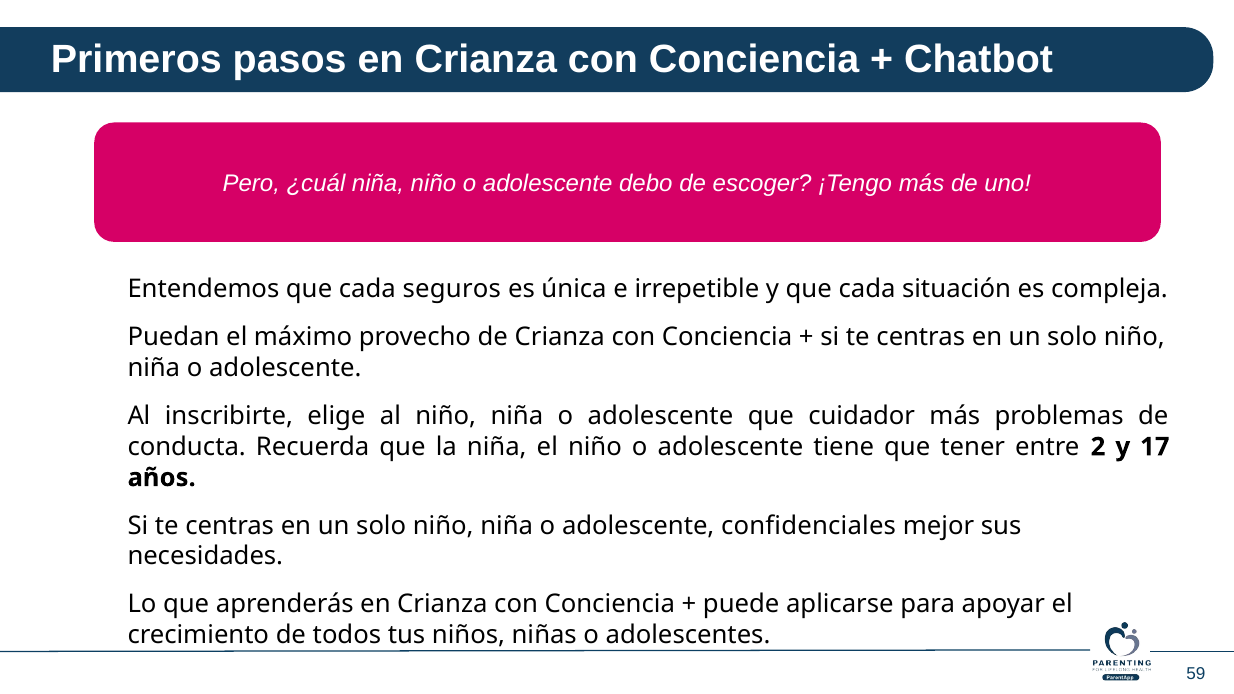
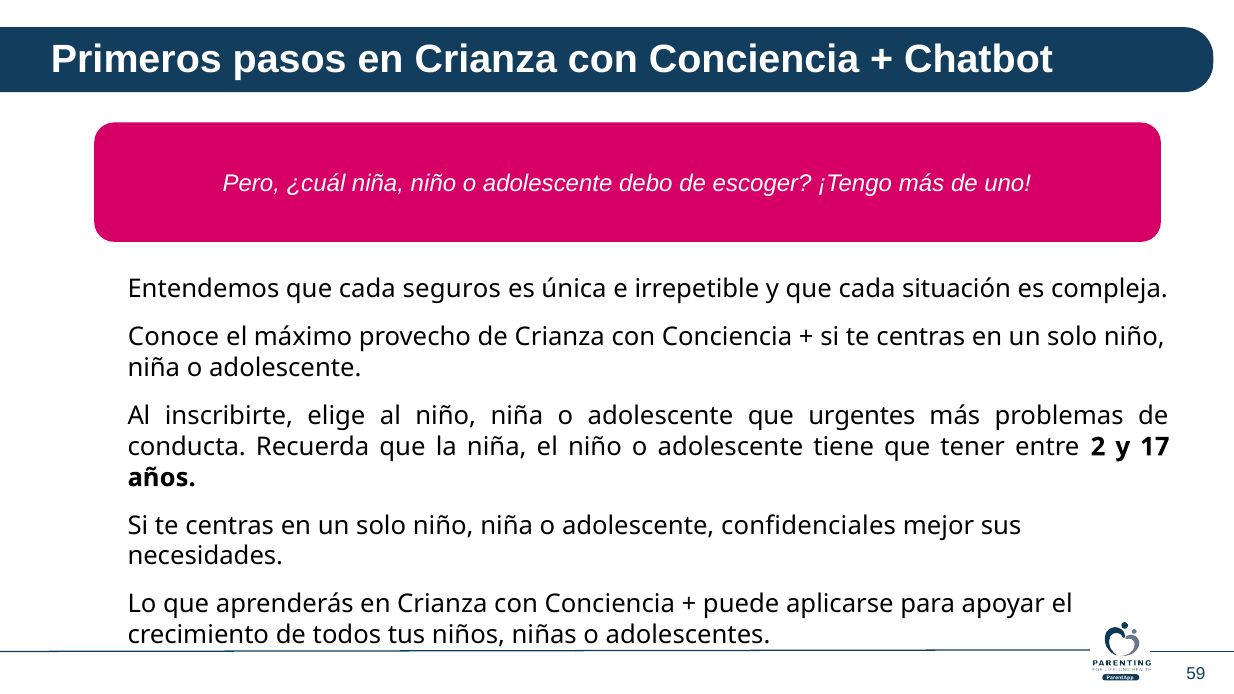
Puedan: Puedan -> Conoce
cuidador: cuidador -> urgentes
